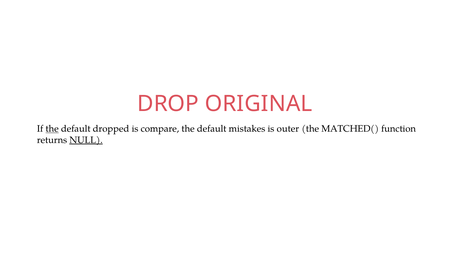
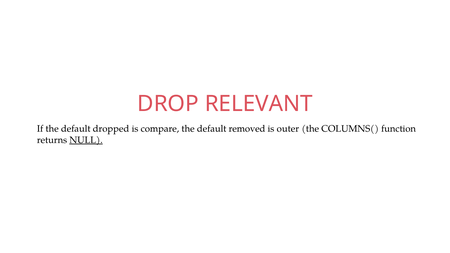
ORIGINAL: ORIGINAL -> RELEVANT
the at (52, 129) underline: present -> none
mistakes: mistakes -> removed
MATCHED(: MATCHED( -> COLUMNS(
